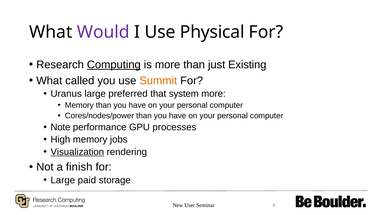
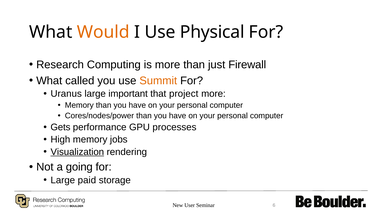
Would colour: purple -> orange
Computing underline: present -> none
Existing: Existing -> Firewall
preferred: preferred -> important
system: system -> project
Note: Note -> Gets
finish: finish -> going
